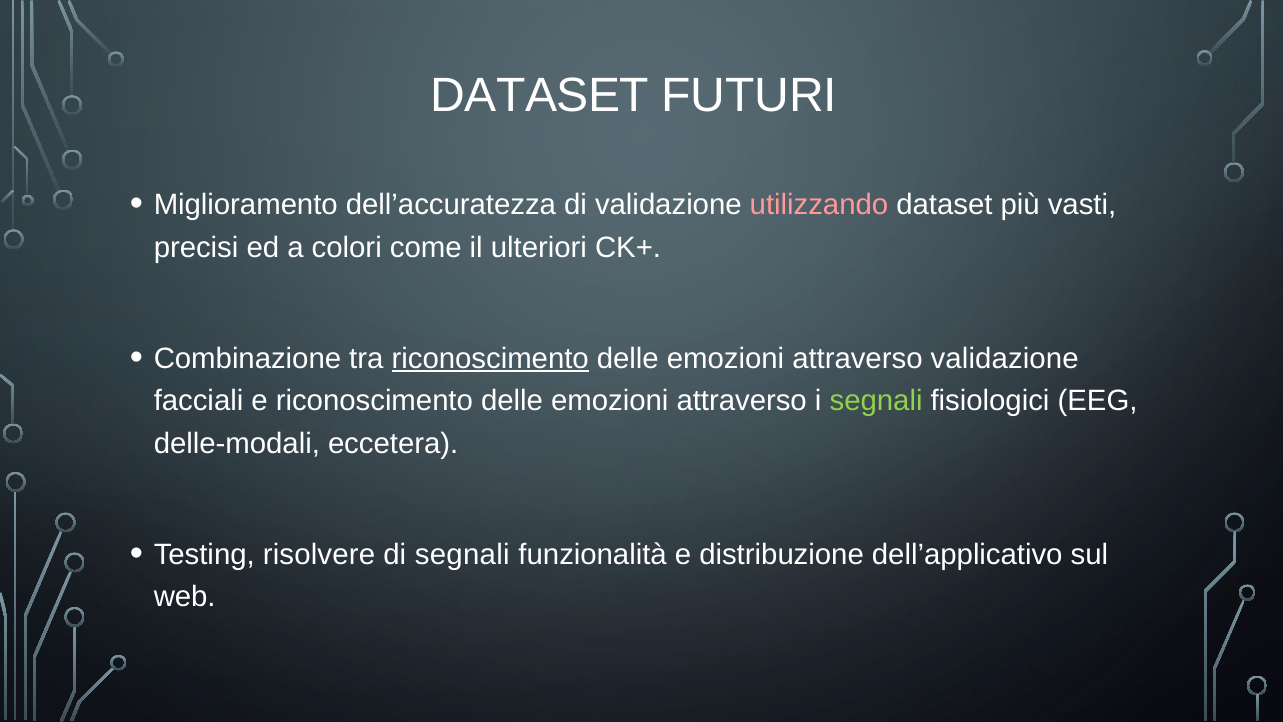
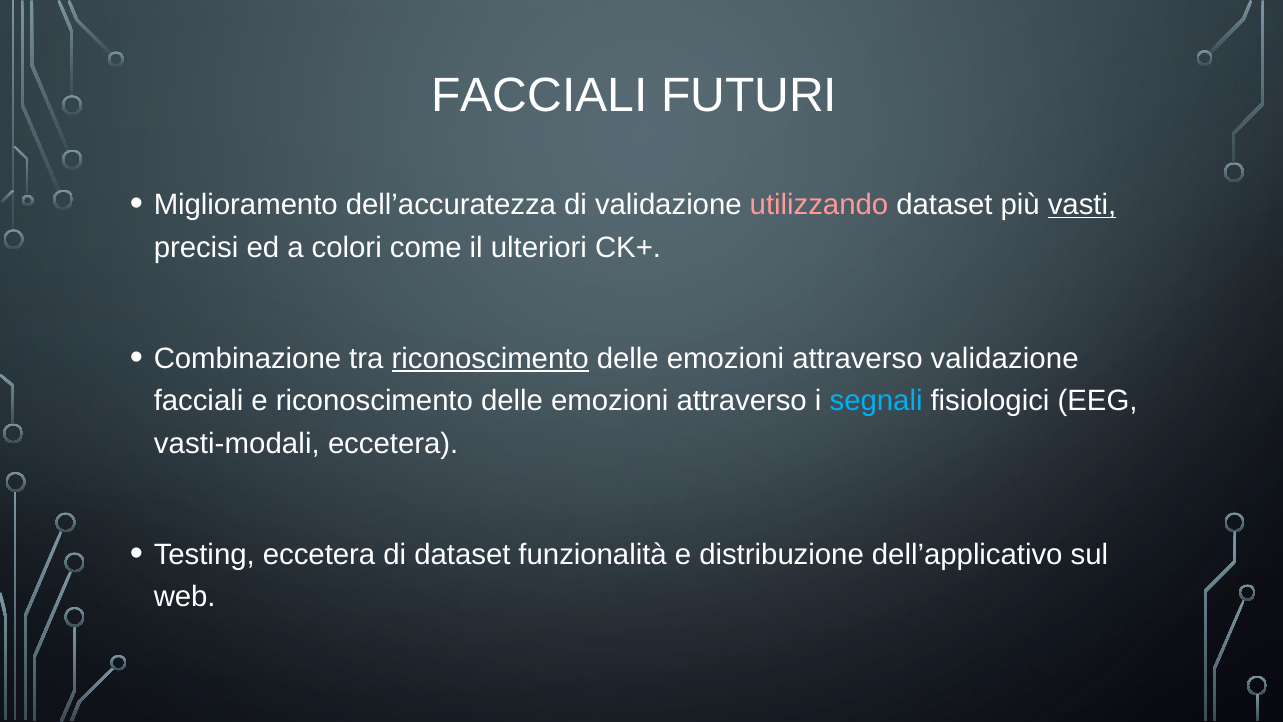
DATASET at (540, 95): DATASET -> FACCIALI
vasti underline: none -> present
segnali at (876, 401) colour: light green -> light blue
delle-modali: delle-modali -> vasti-modali
Testing risolvere: risolvere -> eccetera
di segnali: segnali -> dataset
